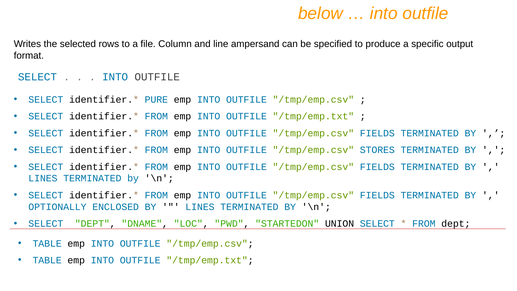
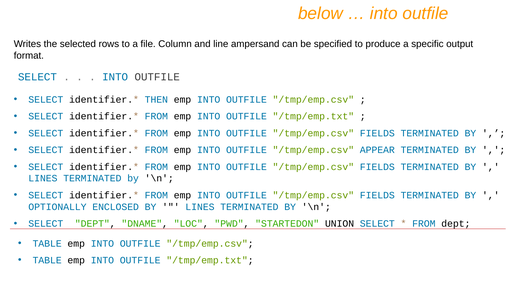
PURE: PURE -> THEN
STORES: STORES -> APPEAR
